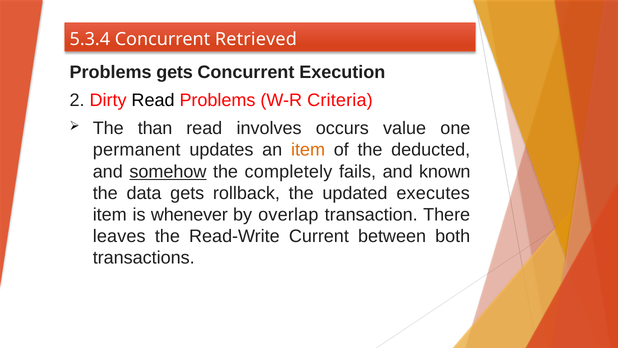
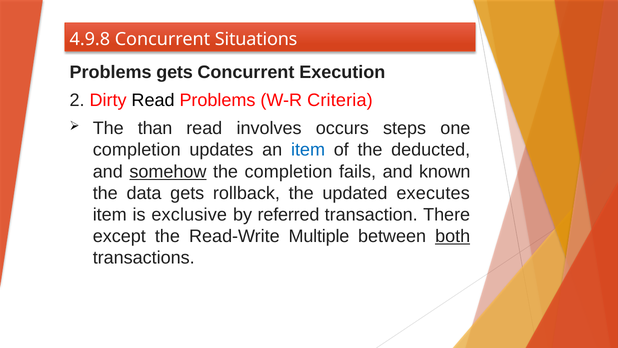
5.3.4: 5.3.4 -> 4.9.8
Retrieved: Retrieved -> Situations
value: value -> steps
permanent at (137, 150): permanent -> completion
item at (308, 150) colour: orange -> blue
the completely: completely -> completion
whenever: whenever -> exclusive
overlap: overlap -> referred
leaves: leaves -> except
Current: Current -> Multiple
both underline: none -> present
